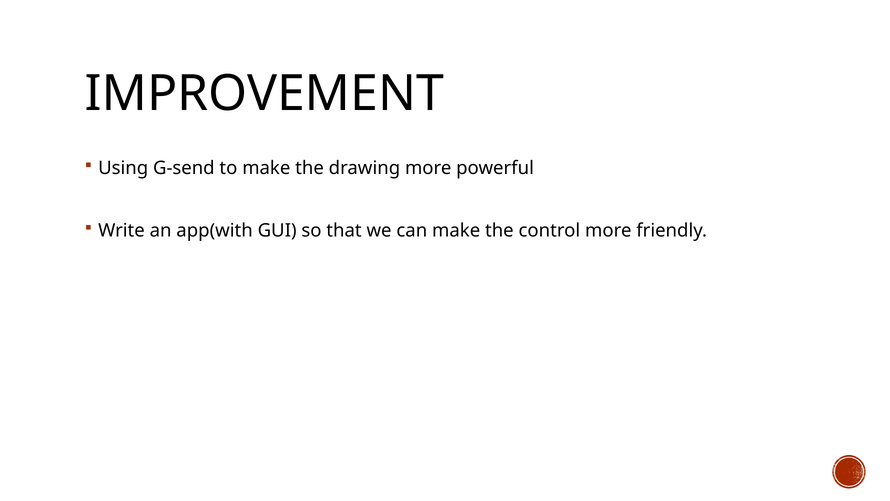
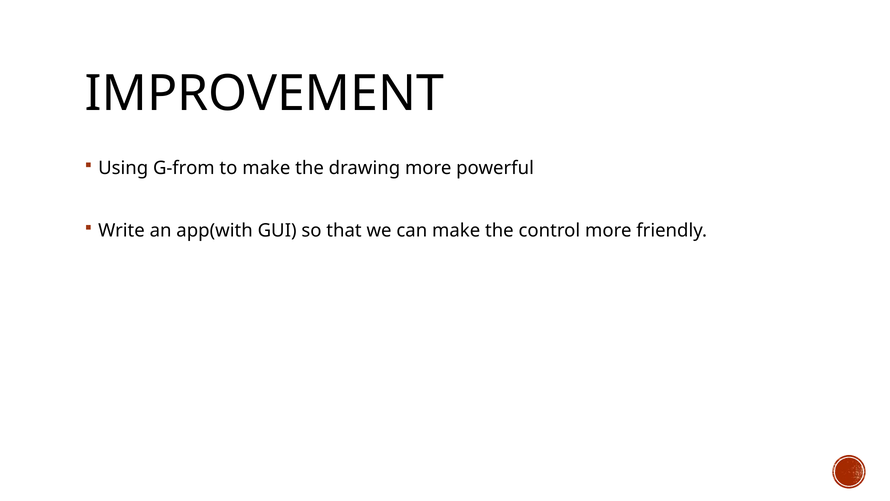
G-send: G-send -> G-from
